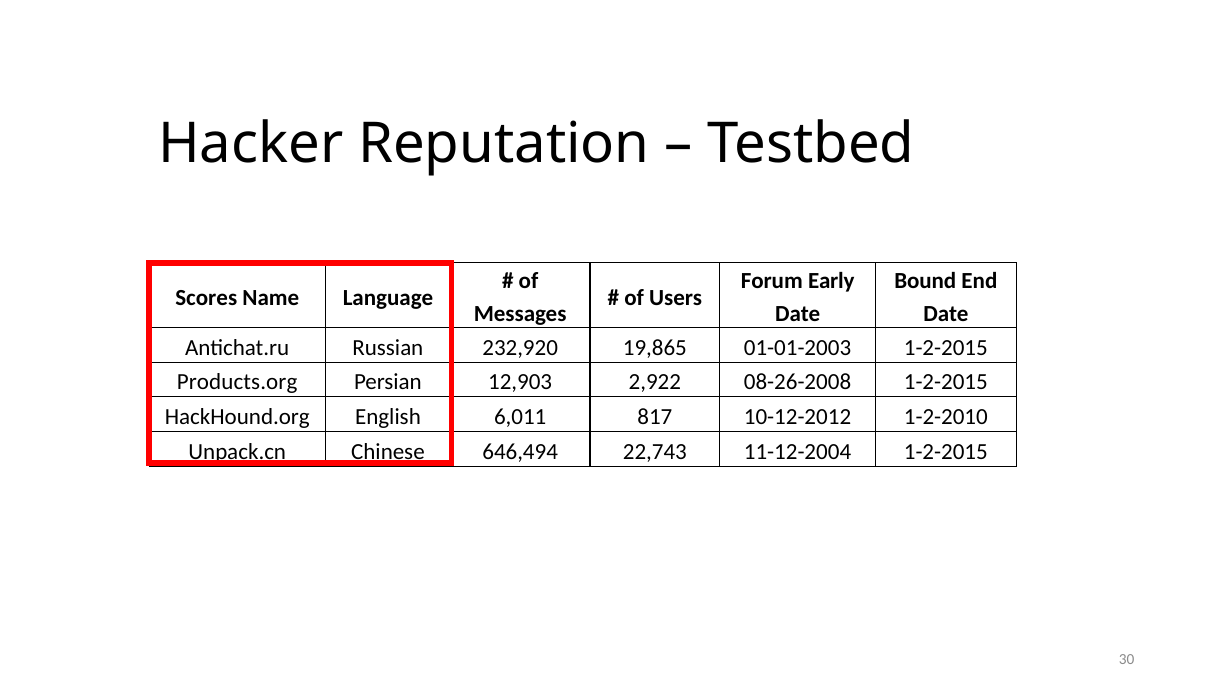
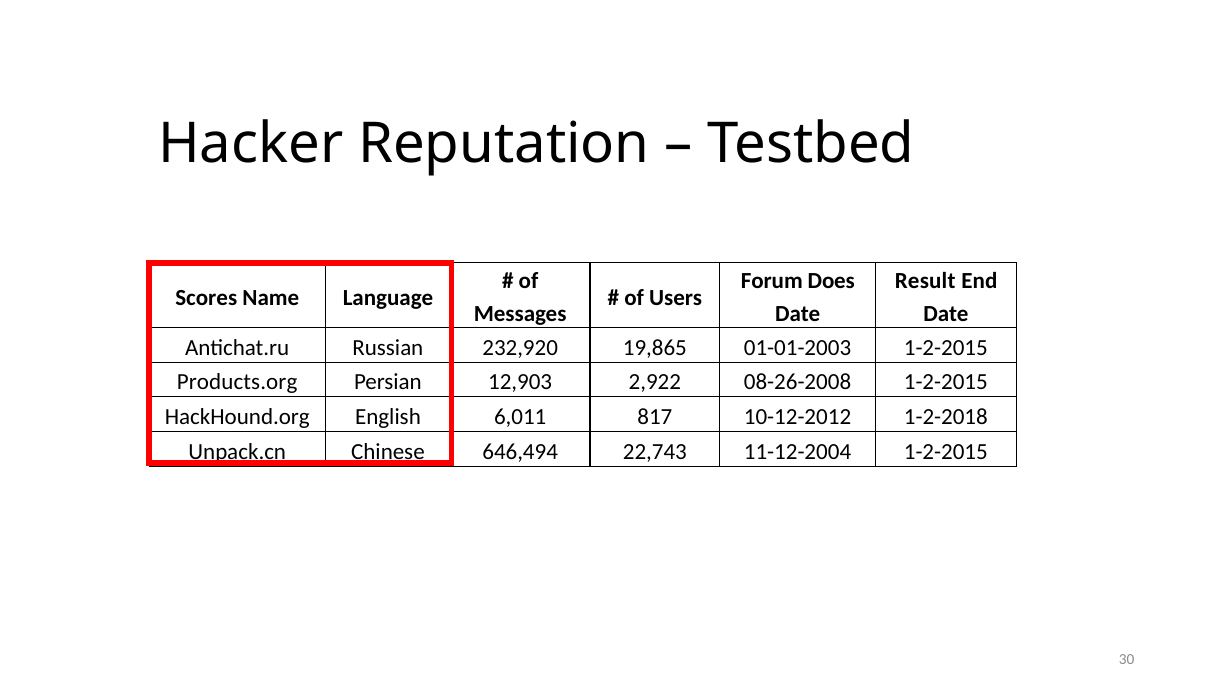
Early: Early -> Does
Bound: Bound -> Result
1-2-2010: 1-2-2010 -> 1-2-2018
